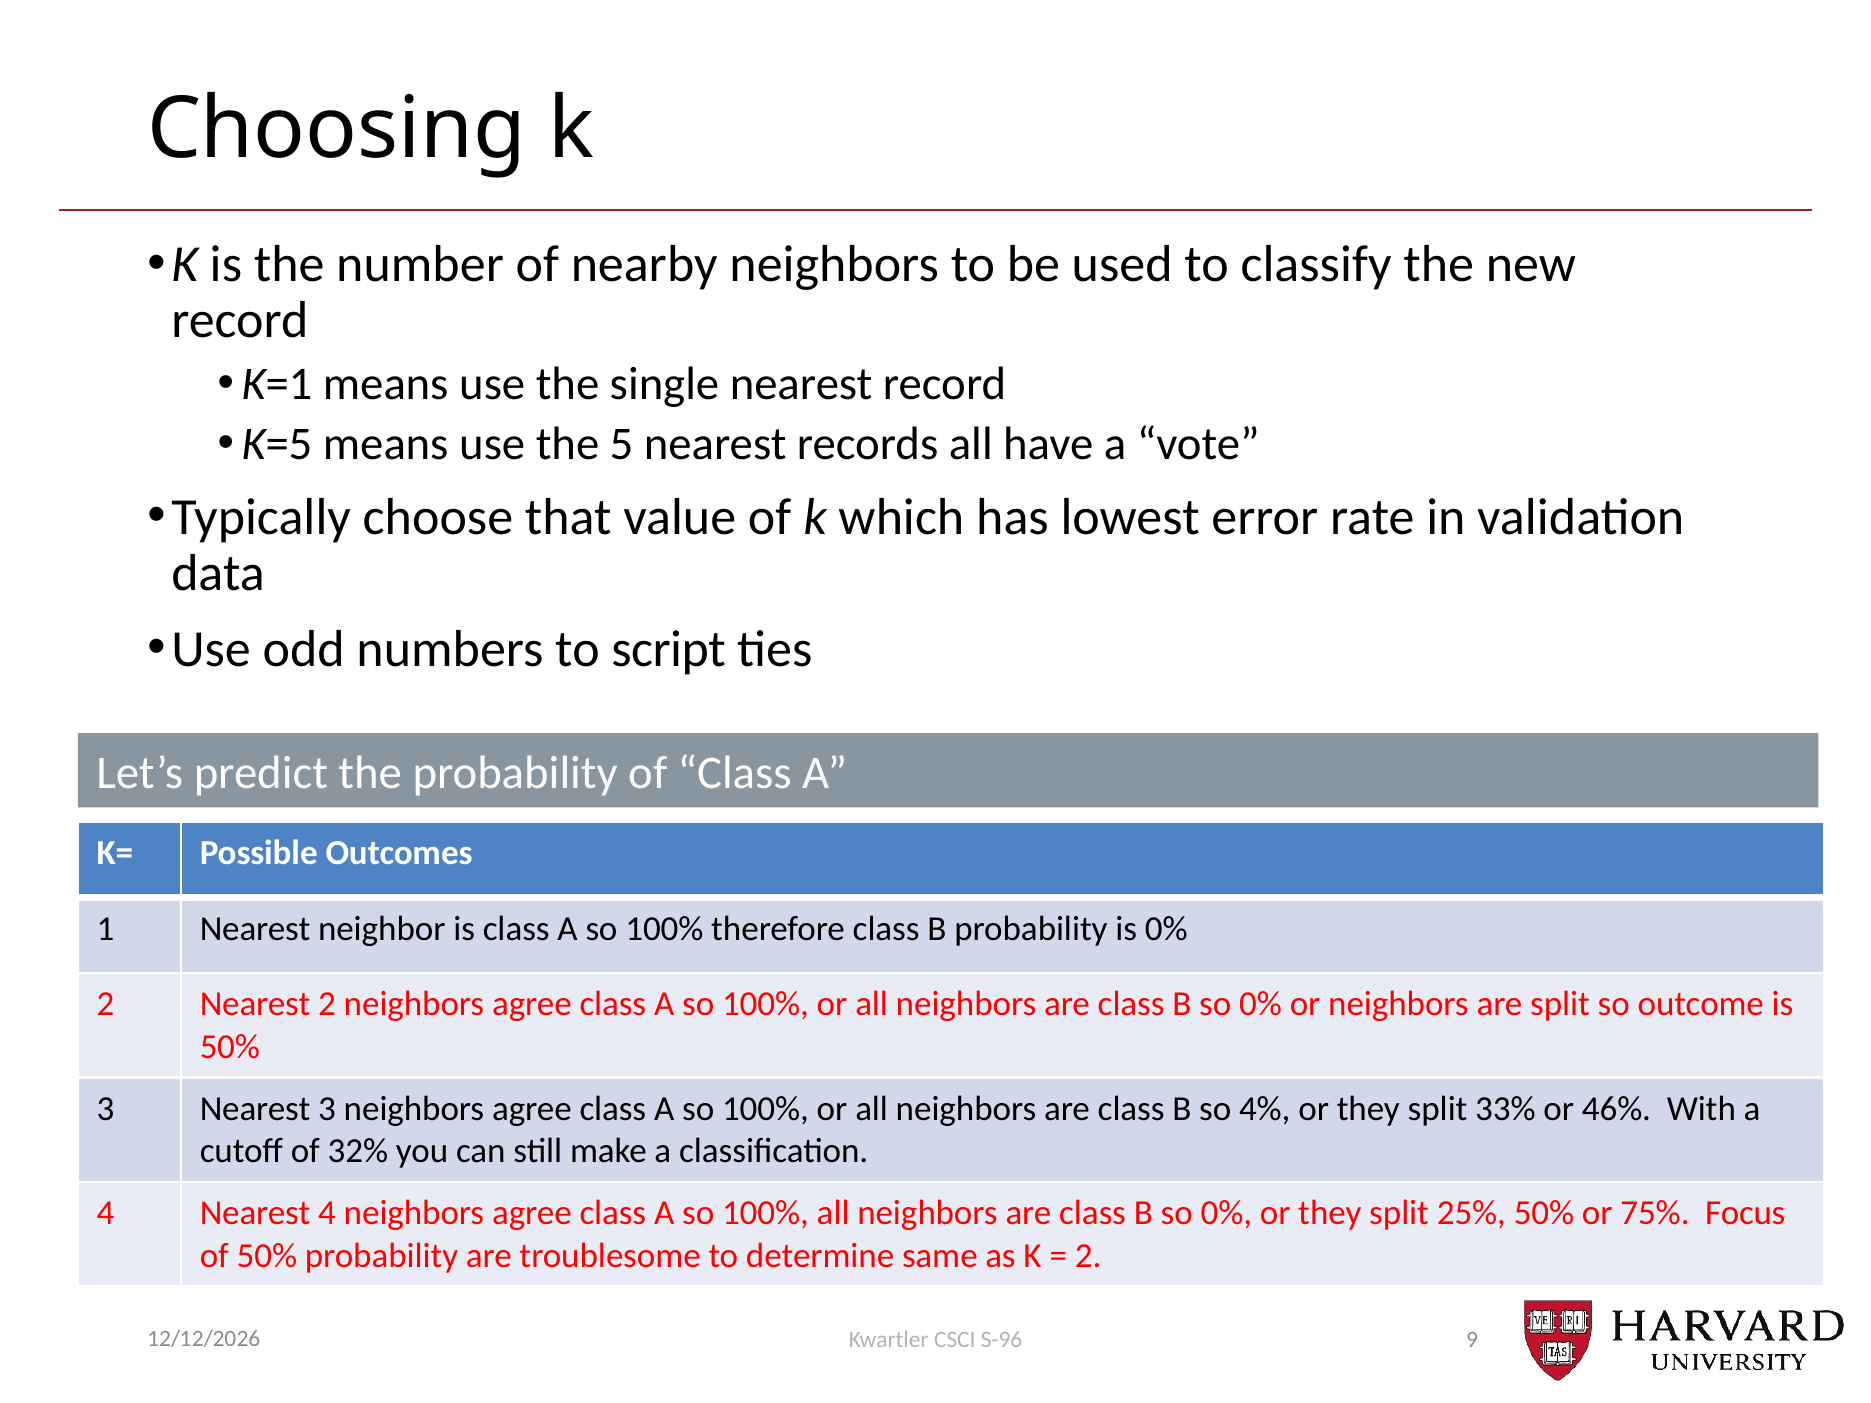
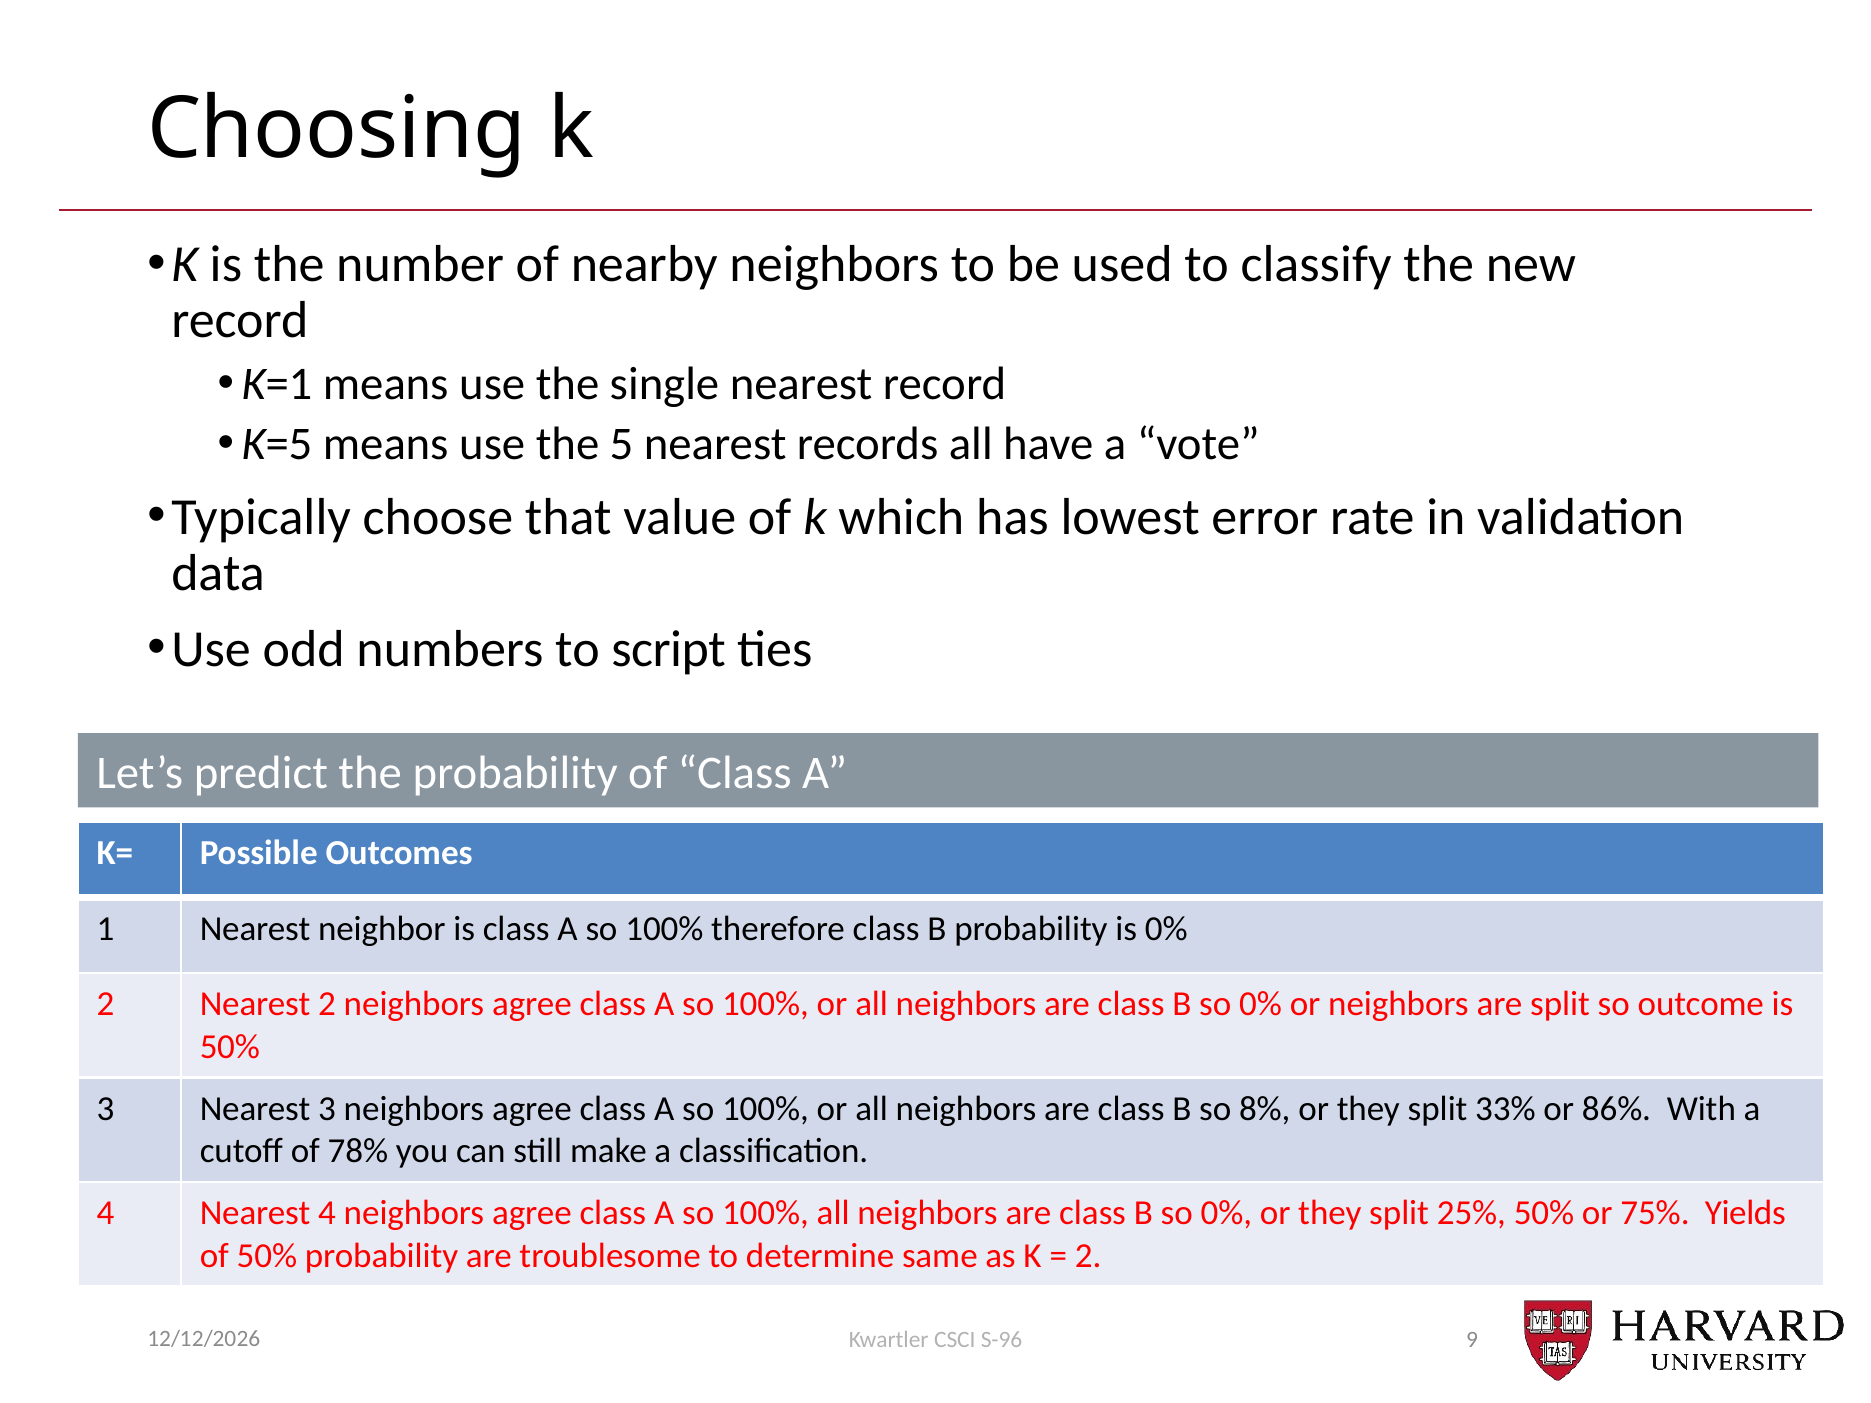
4%: 4% -> 8%
46%: 46% -> 86%
32%: 32% -> 78%
Focus: Focus -> Yields
